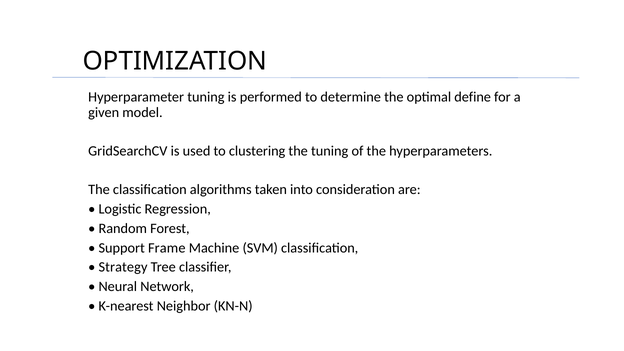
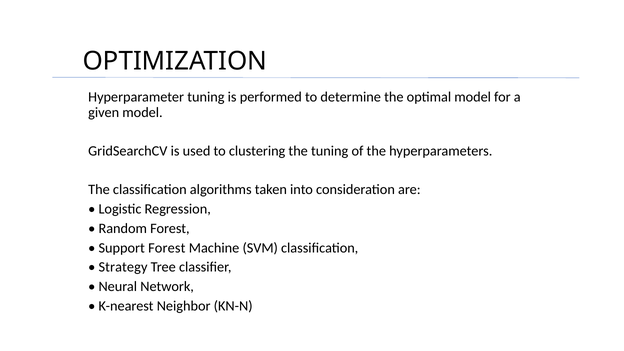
optimal define: define -> model
Support Frame: Frame -> Forest
